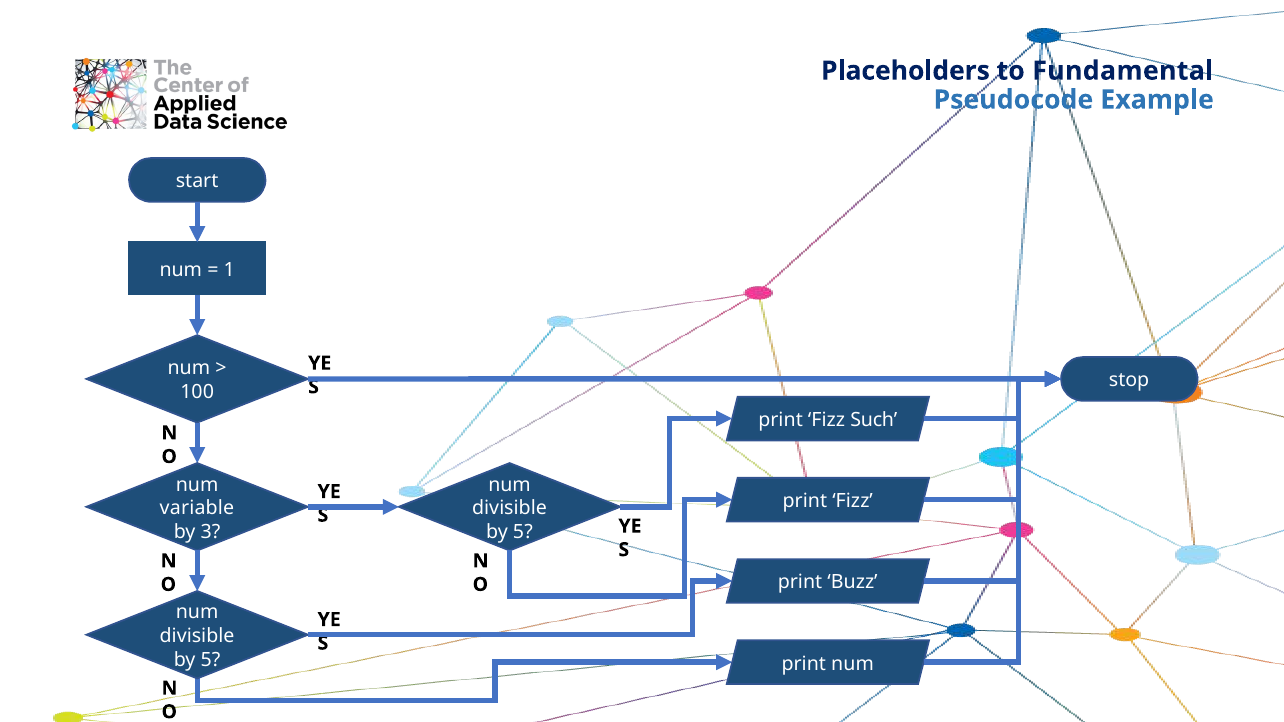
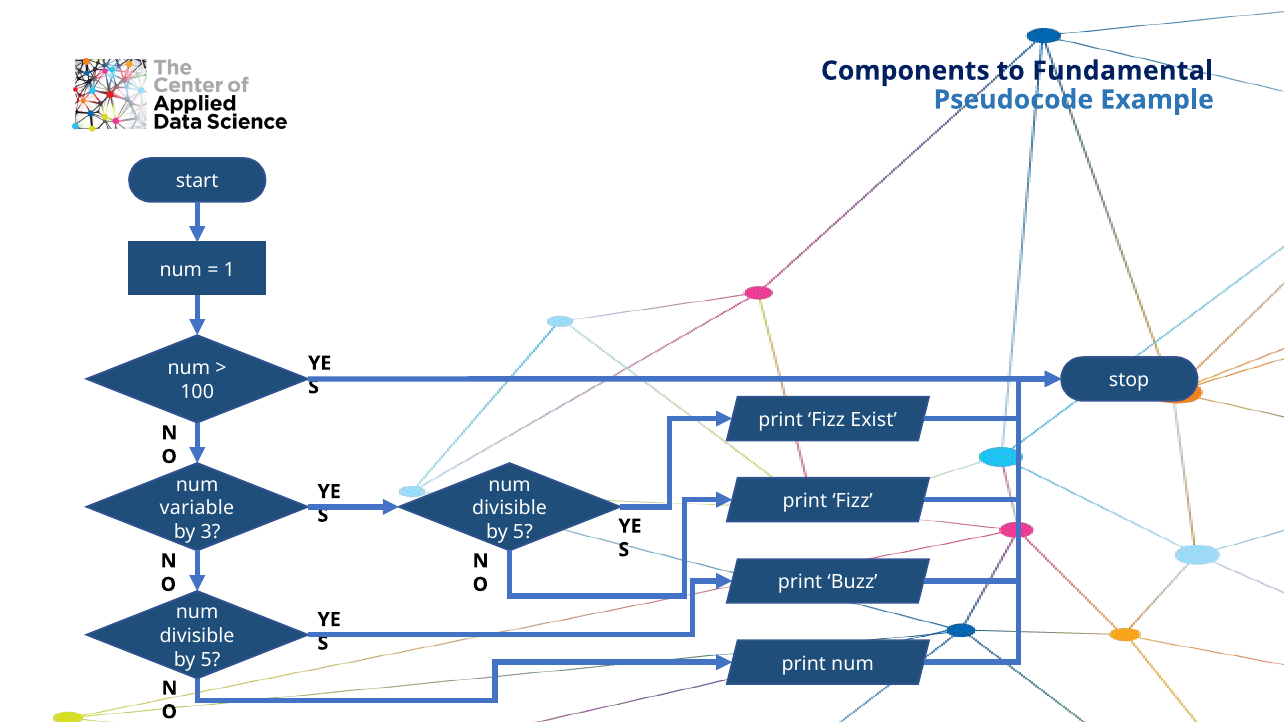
Placeholders: Placeholders -> Components
Such: Such -> Exist
